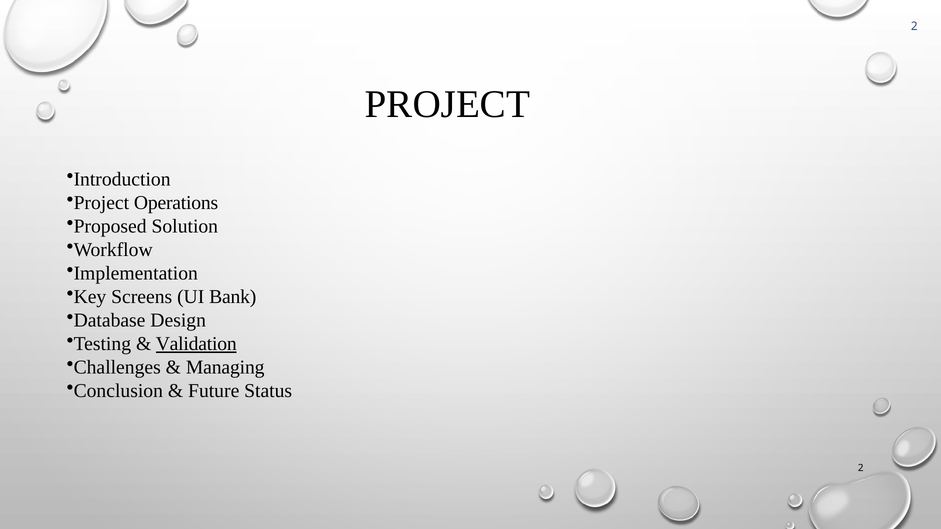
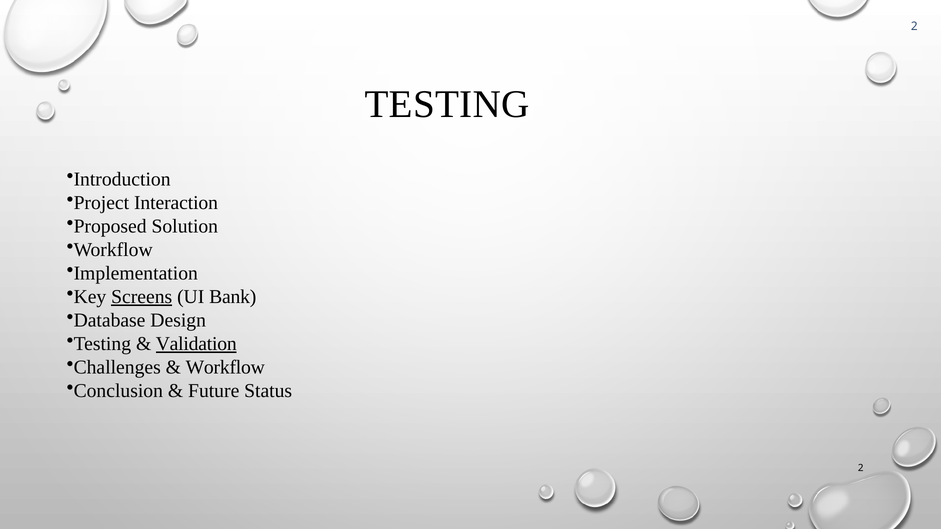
PROJECT at (447, 104): PROJECT -> TESTING
Operations: Operations -> Interaction
Screens underline: none -> present
Managing at (225, 368): Managing -> Workflow
